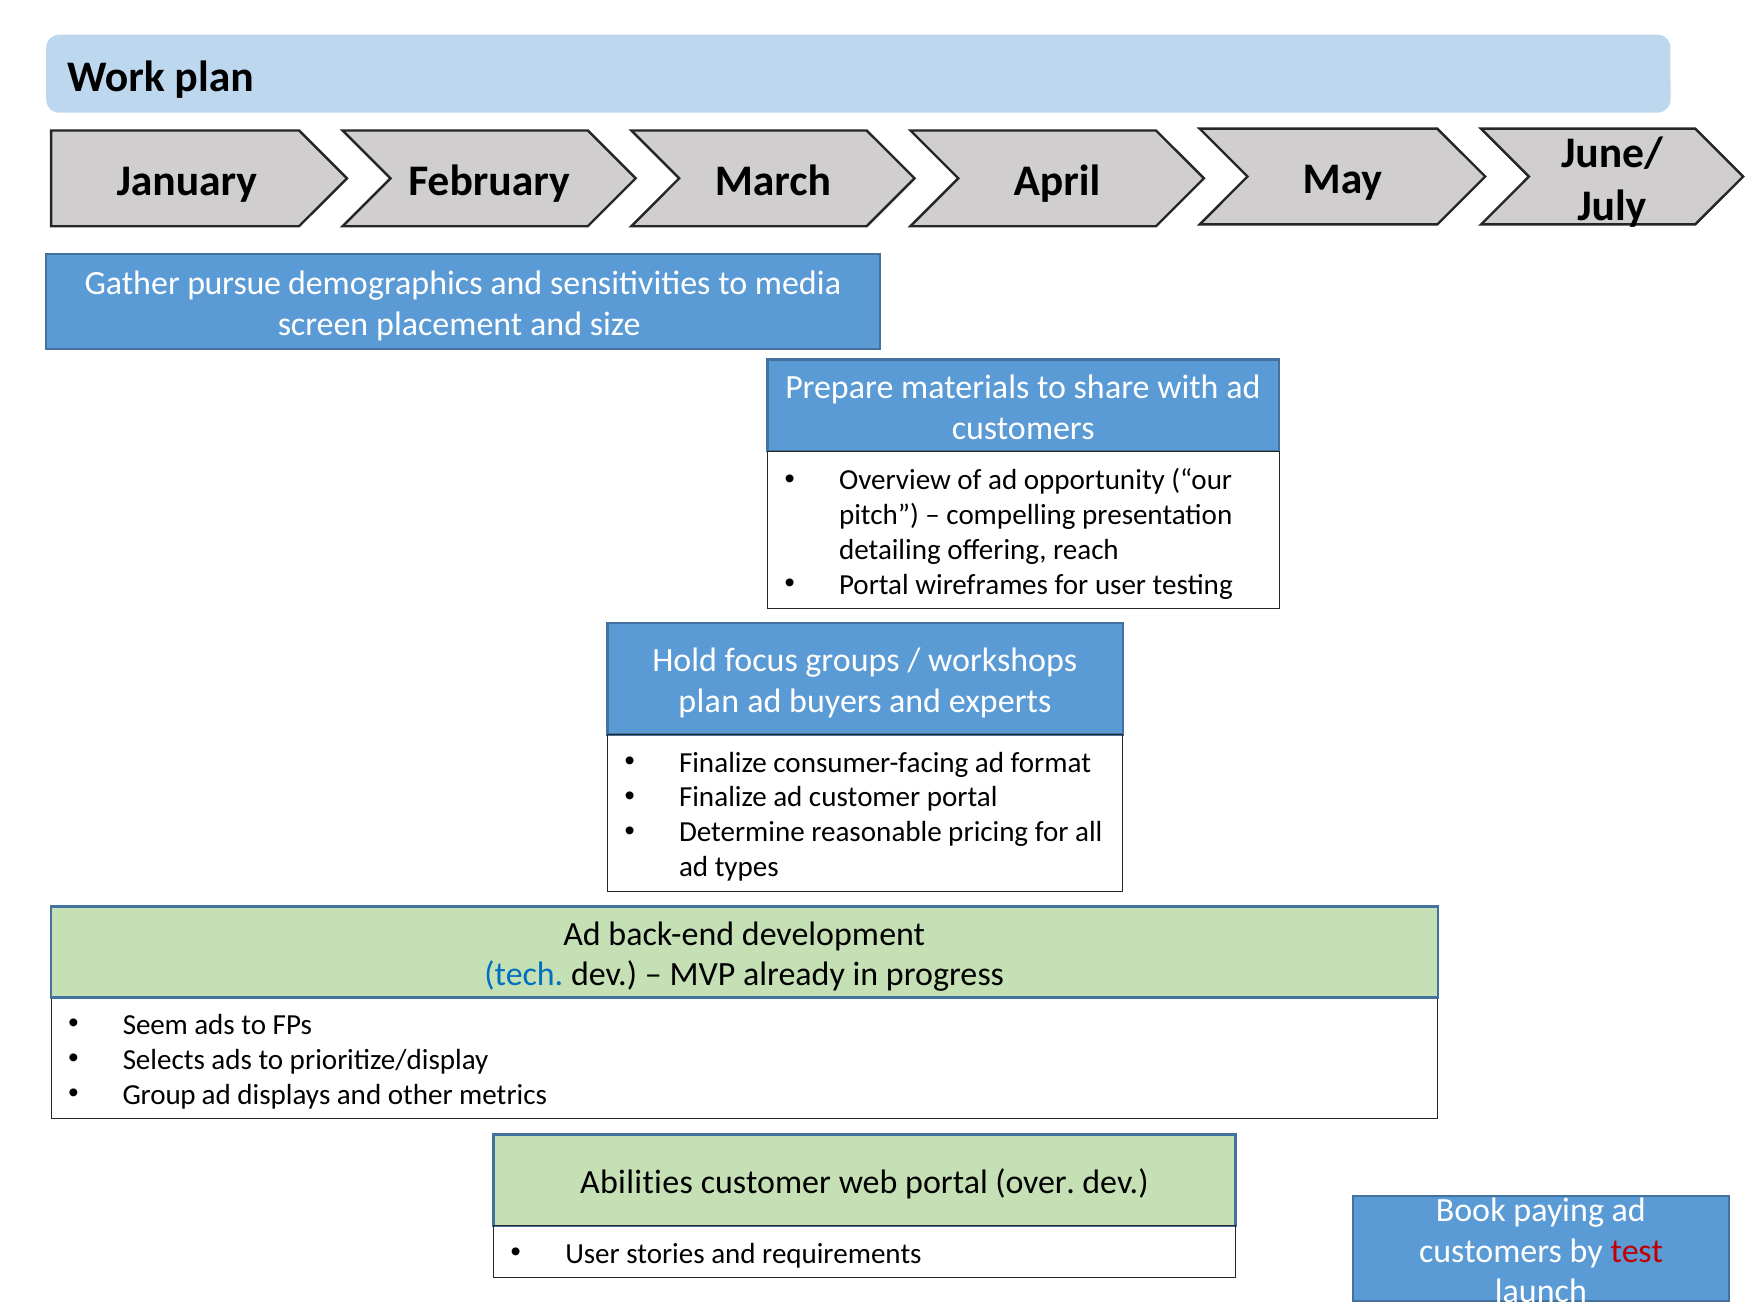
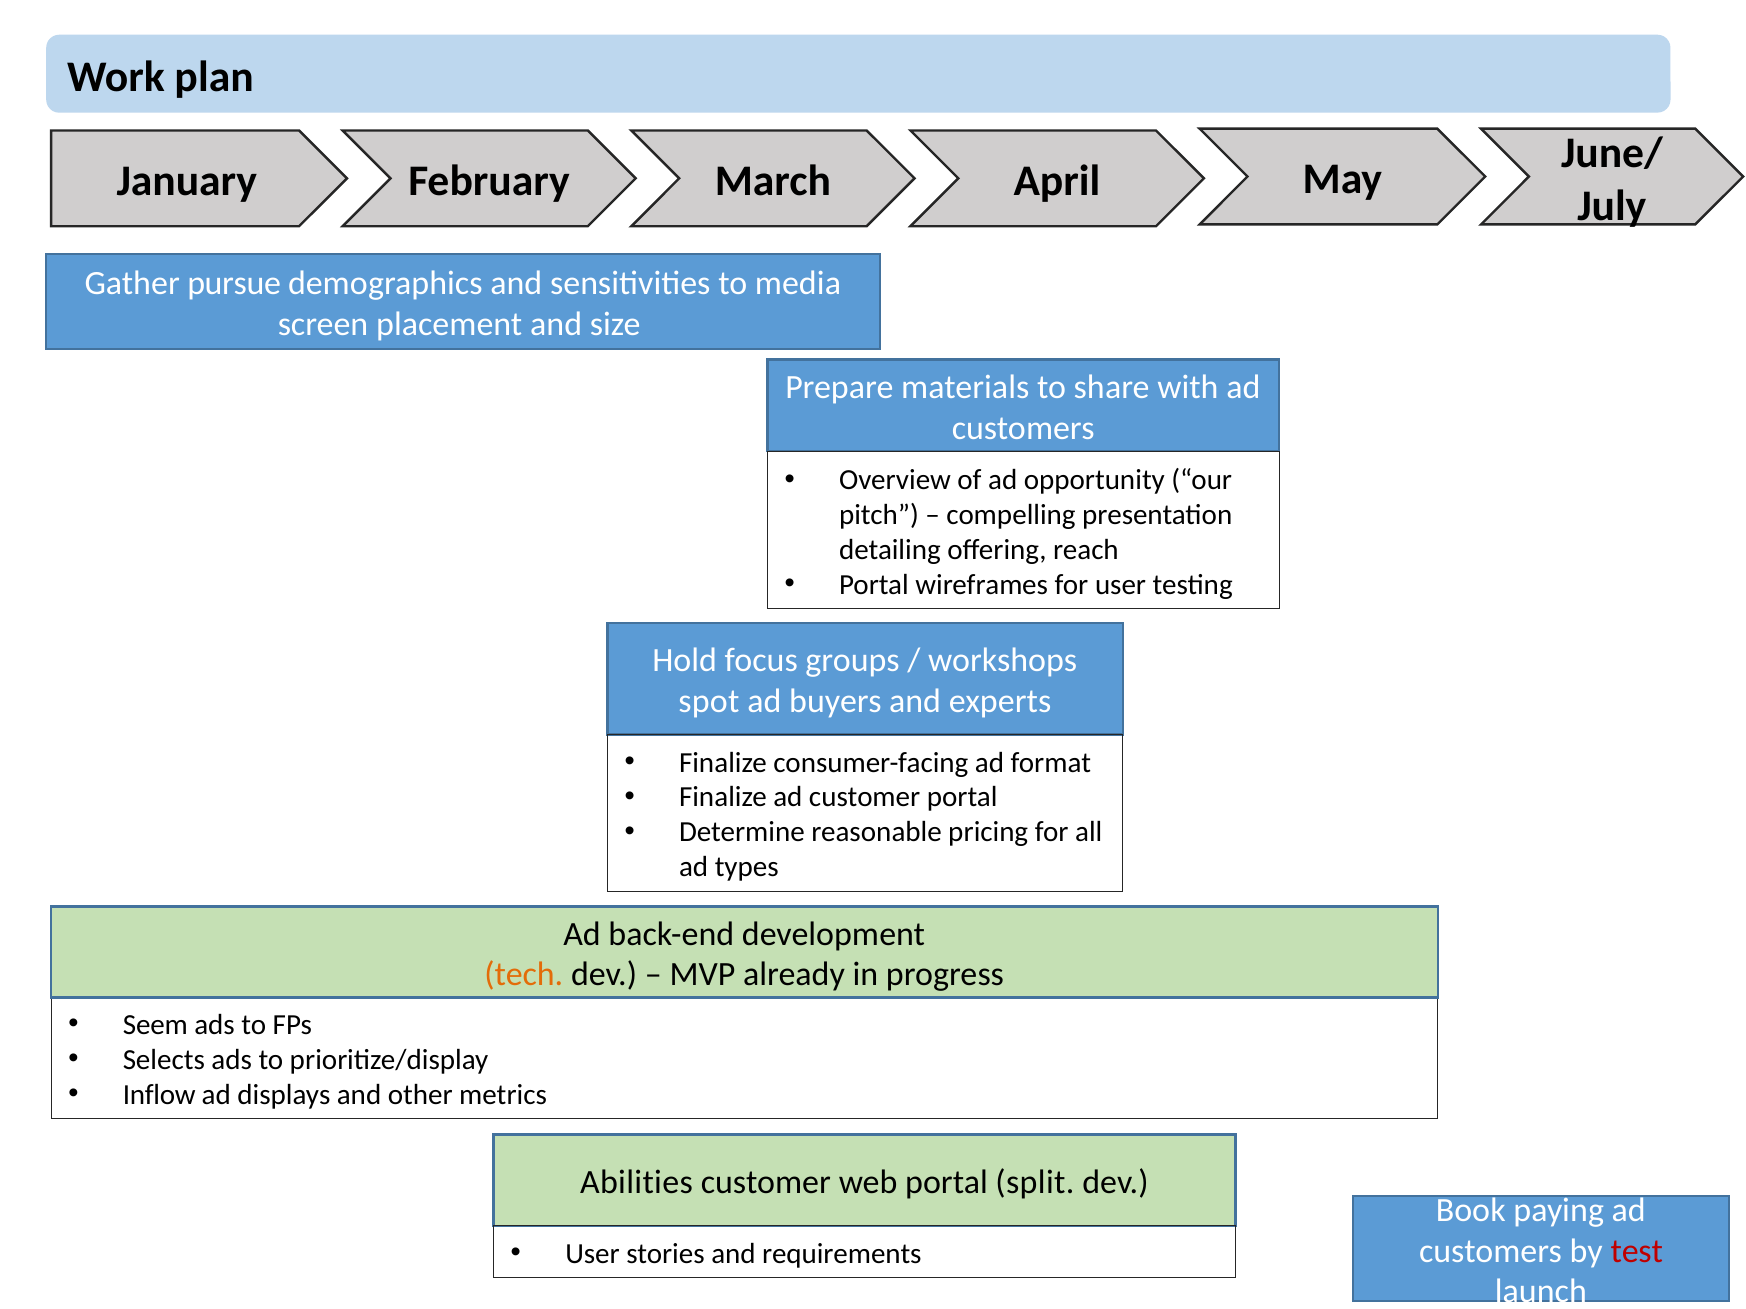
plan at (709, 702): plan -> spot
tech colour: blue -> orange
Group: Group -> Inflow
over: over -> split
